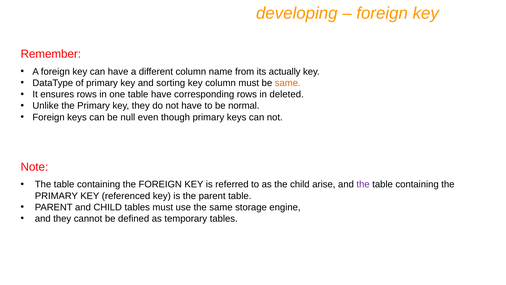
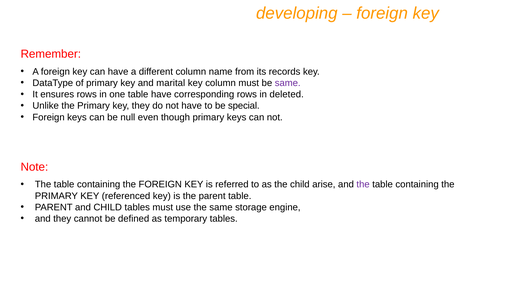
actually: actually -> records
sorting: sorting -> marital
same at (288, 83) colour: orange -> purple
normal: normal -> special
